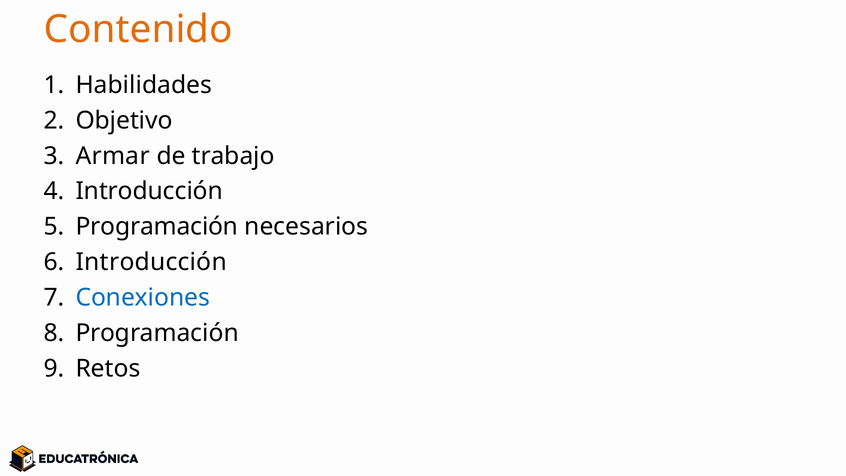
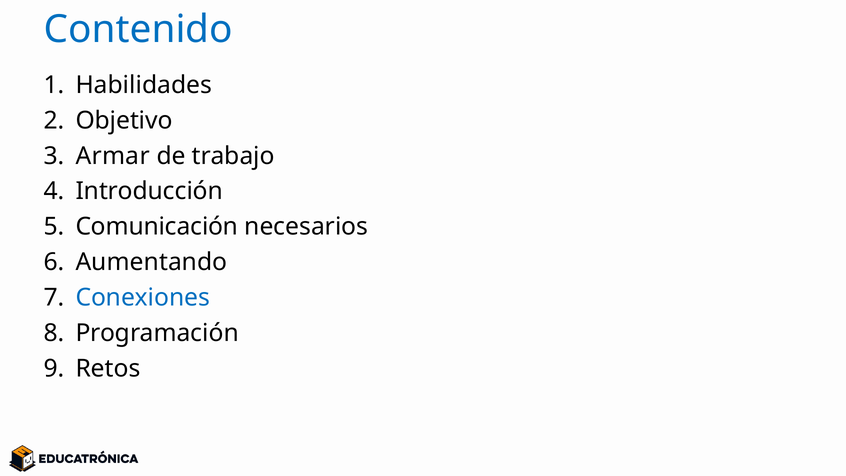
Contenido colour: orange -> blue
Programación at (157, 227): Programación -> Comunicación
Introducción at (151, 262): Introducción -> Aumentando
